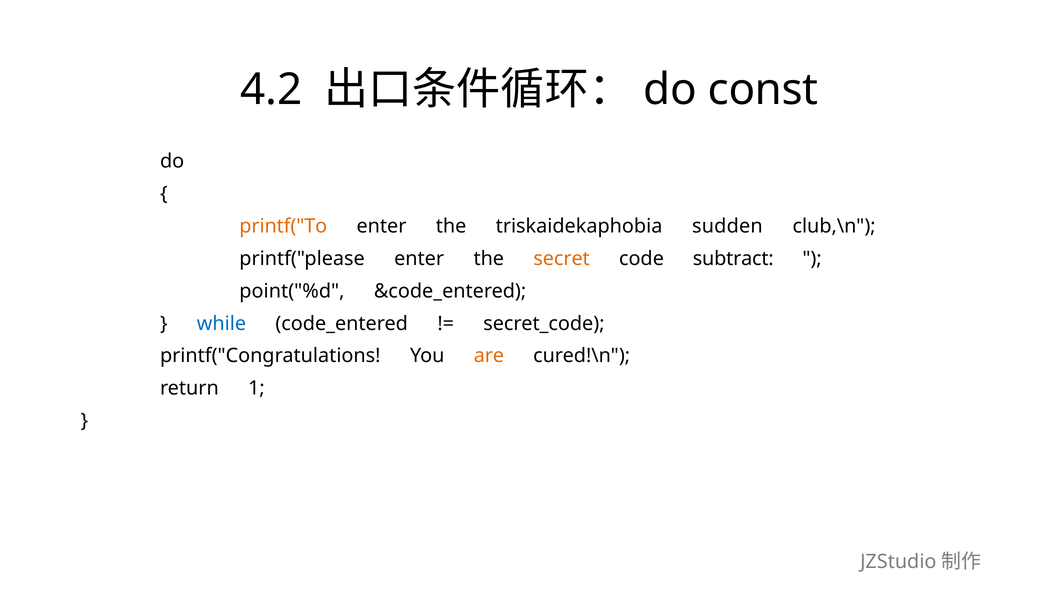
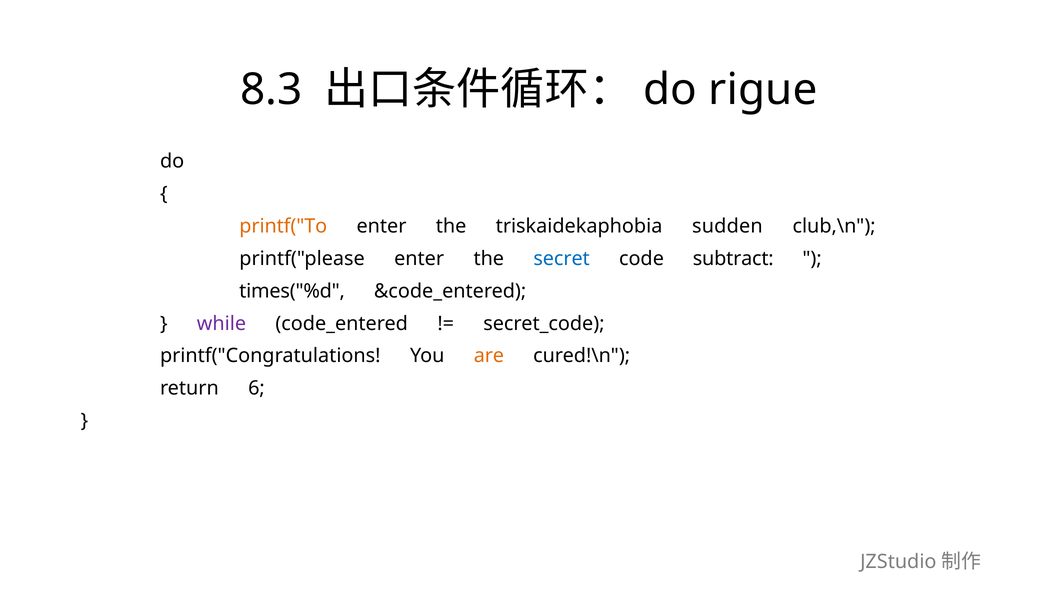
4.2: 4.2 -> 8.3
const: const -> rigue
secret colour: orange -> blue
point("%d: point("%d -> times("%d
while colour: blue -> purple
1: 1 -> 6
